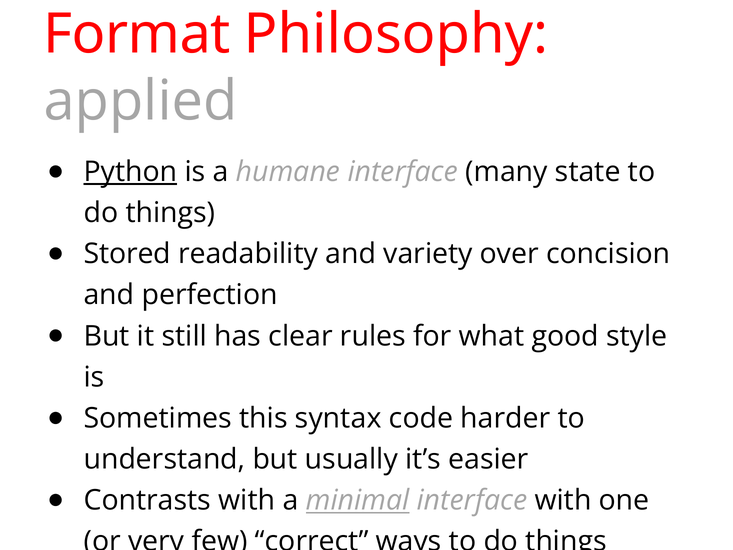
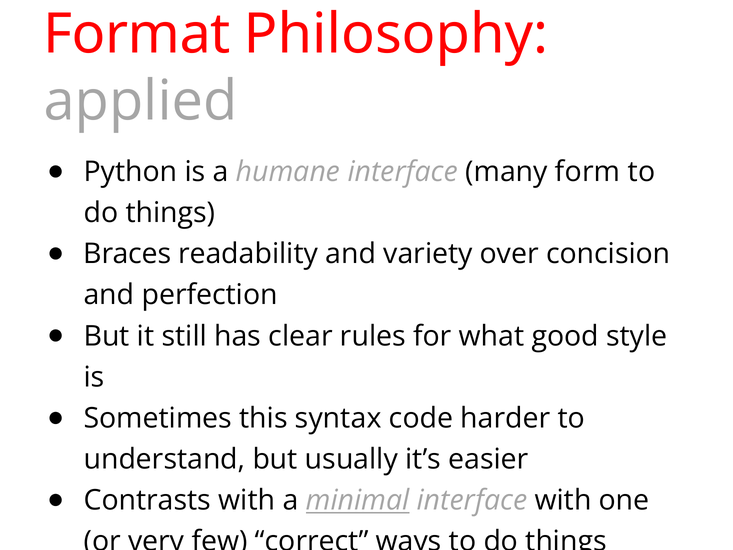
Python underline: present -> none
state: state -> form
Stored: Stored -> Braces
